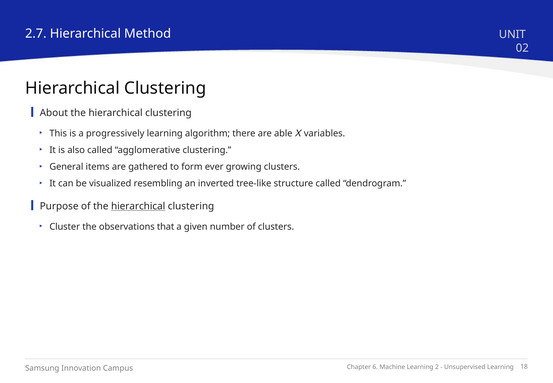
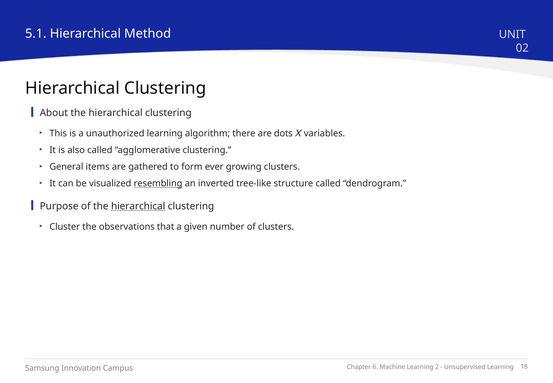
2.7: 2.7 -> 5.1
progressively: progressively -> unauthorized
able: able -> dots
resembling underline: none -> present
